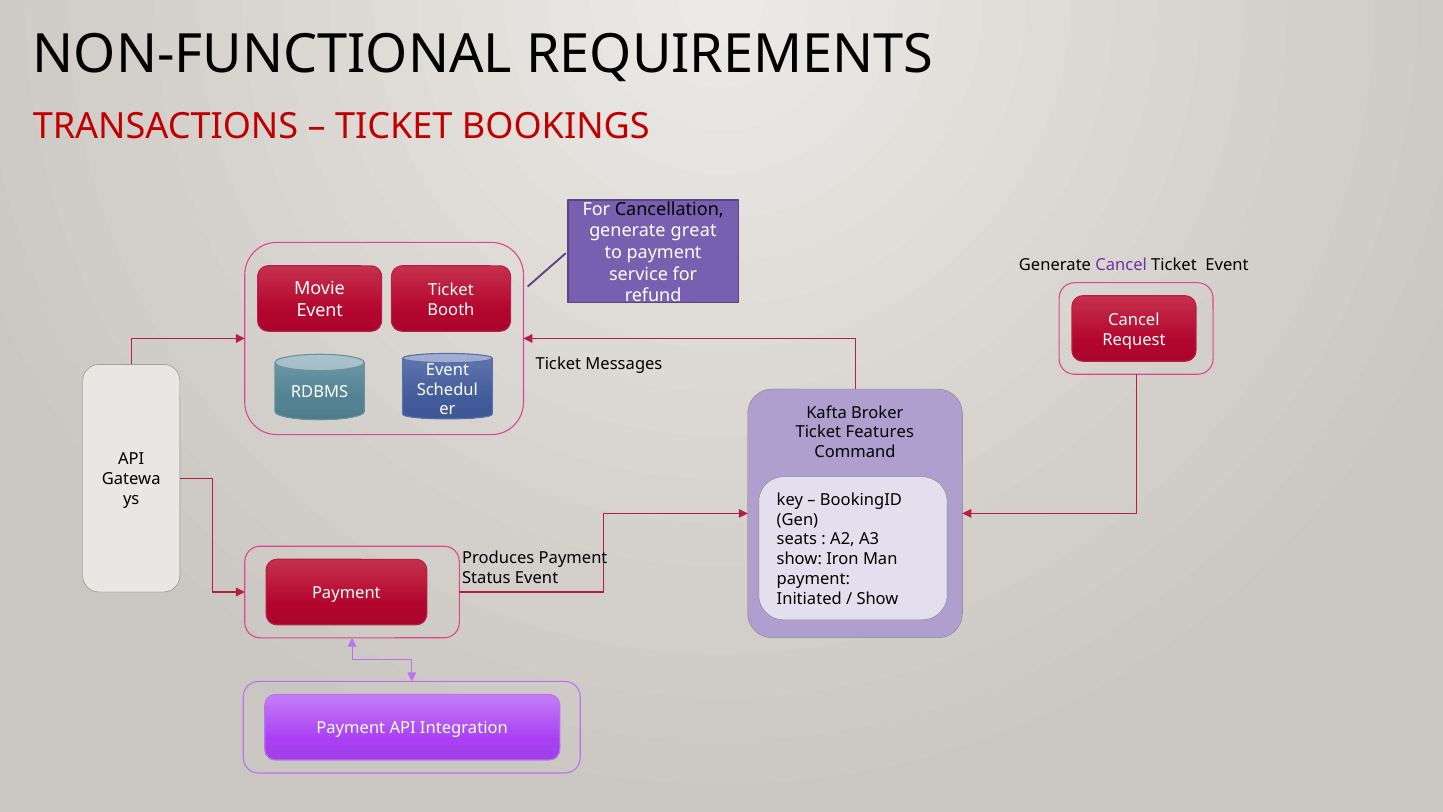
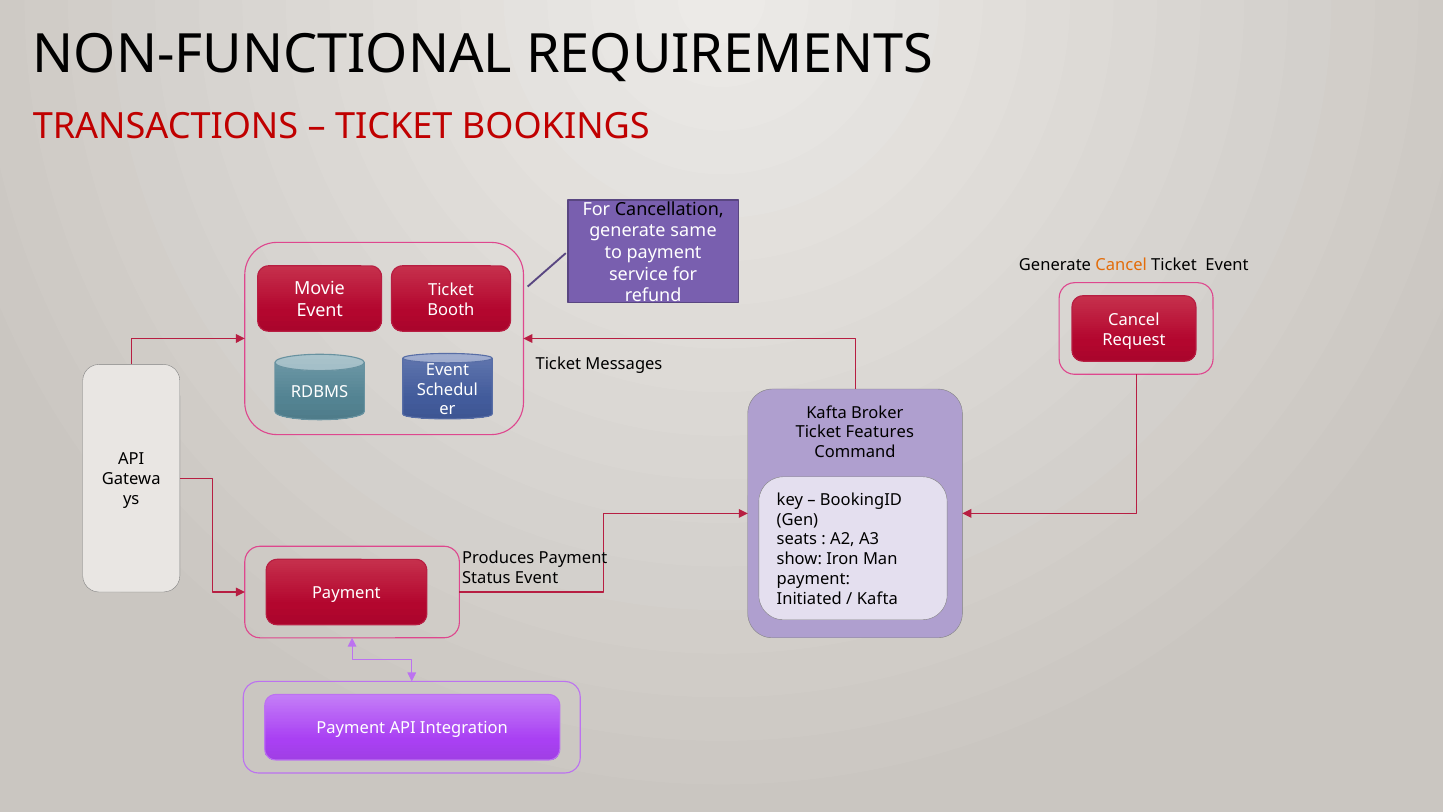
great: great -> same
Cancel at (1121, 265) colour: purple -> orange
Show at (878, 599): Show -> Kafta
